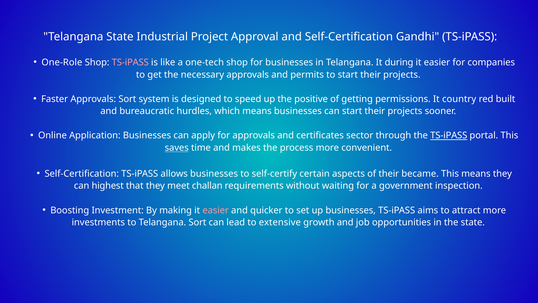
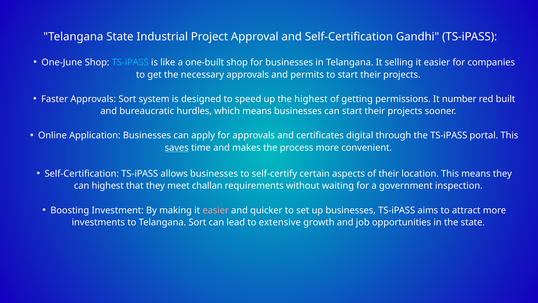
One-Role: One-Role -> One-June
TS-iPASS at (130, 62) colour: pink -> light blue
one-tech: one-tech -> one-built
during: during -> selling
the positive: positive -> highest
country: country -> number
sector: sector -> digital
TS-iPASS at (449, 135) underline: present -> none
became: became -> location
